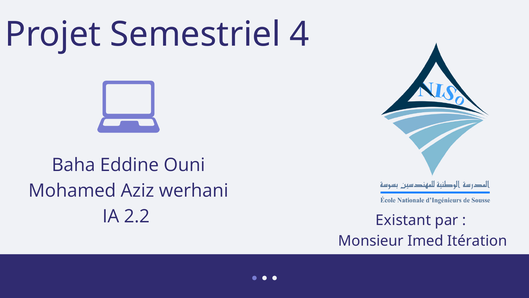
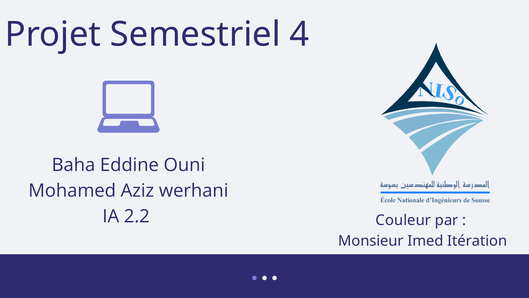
Existant: Existant -> Couleur
